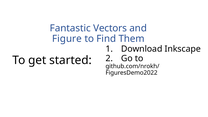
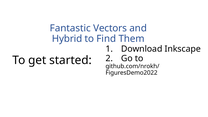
Figure: Figure -> Hybrid
